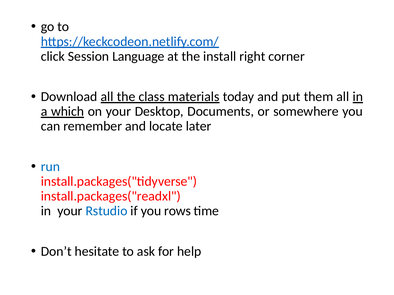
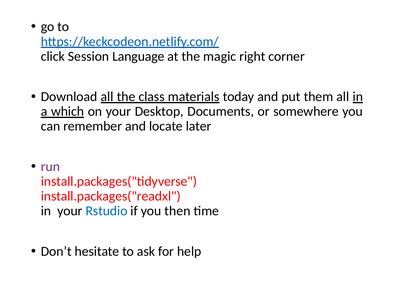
install: install -> magic
run colour: blue -> purple
rows: rows -> then
